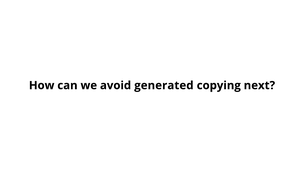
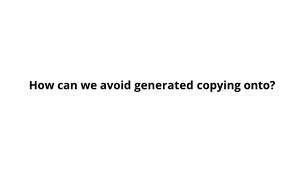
next: next -> onto
